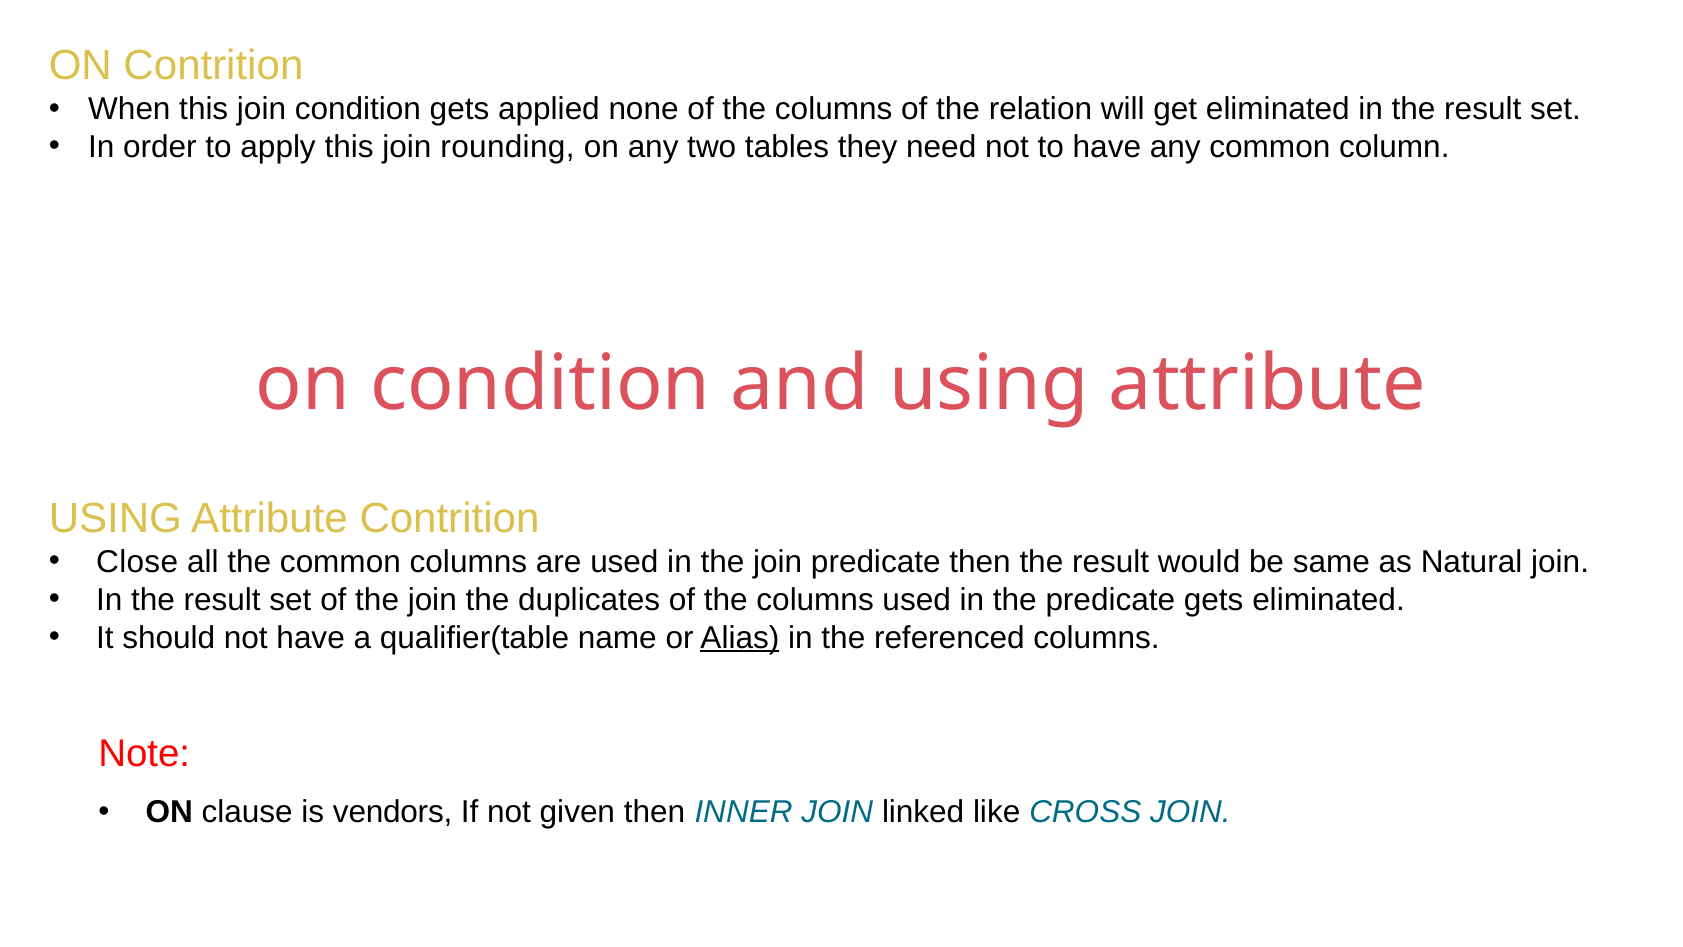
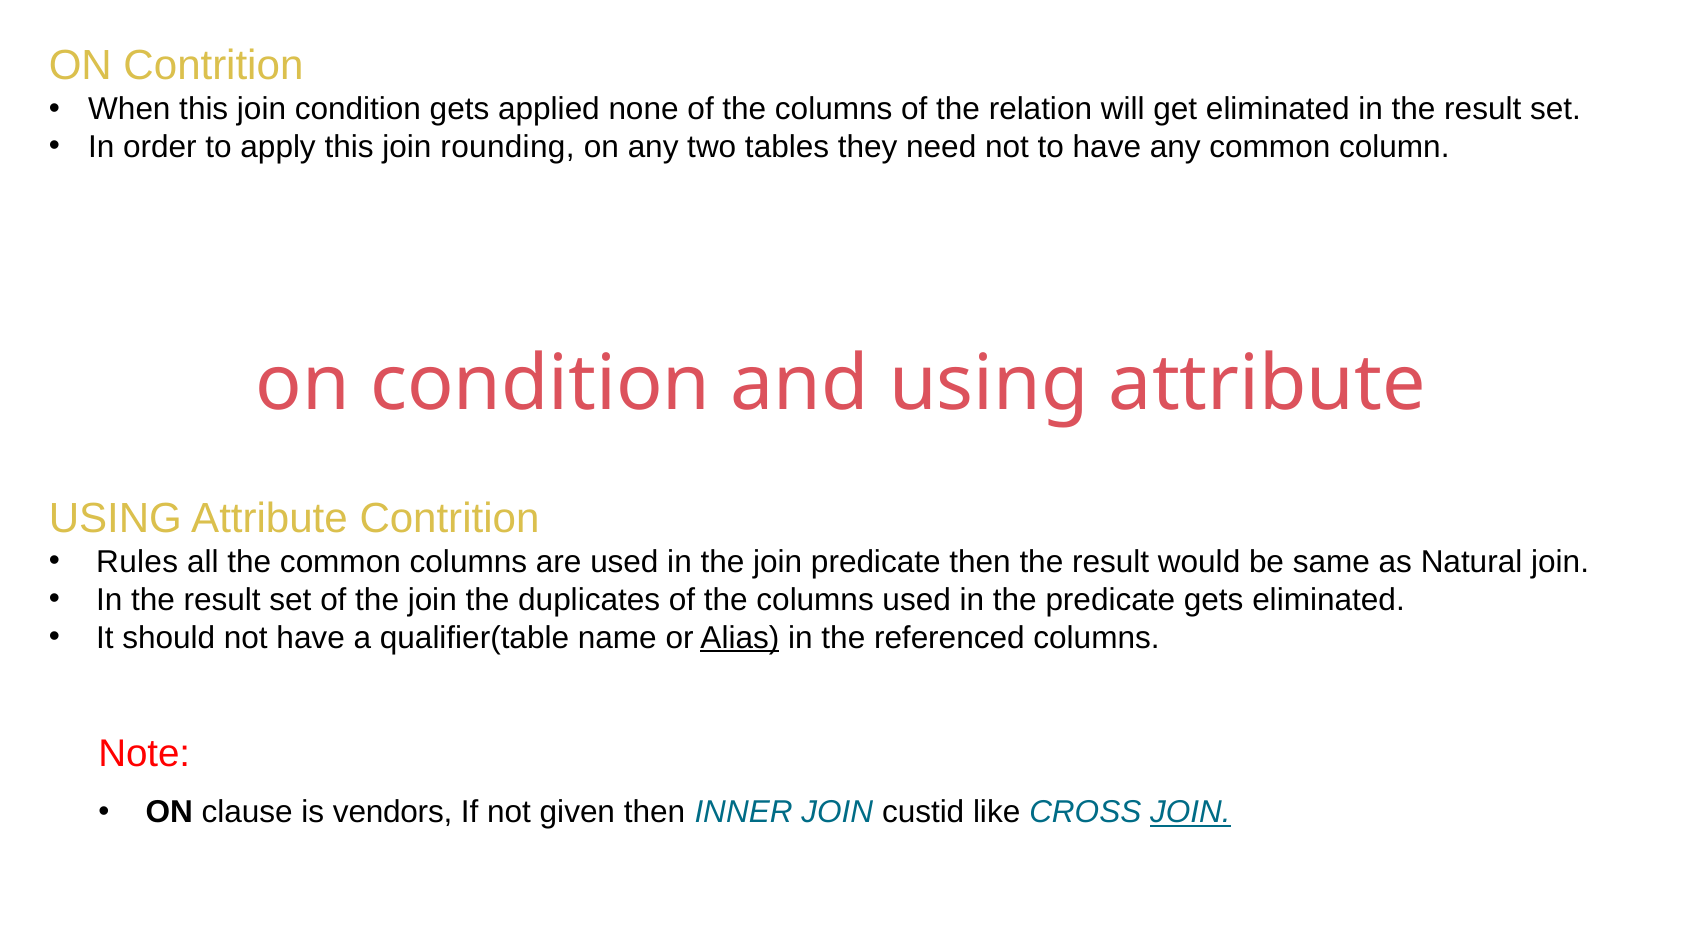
Close: Close -> Rules
linked: linked -> custid
JOIN at (1190, 812) underline: none -> present
